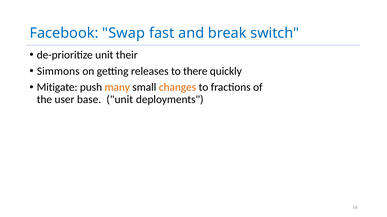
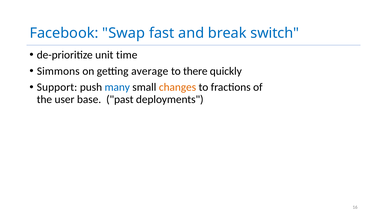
their: their -> time
releases: releases -> average
Mitigate: Mitigate -> Support
many colour: orange -> blue
base unit: unit -> past
